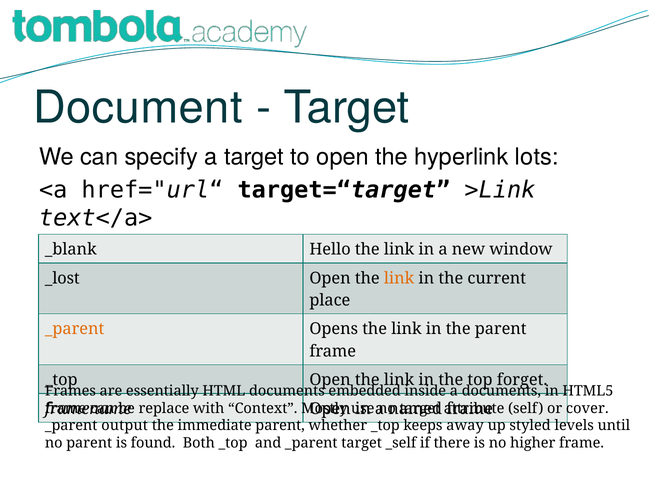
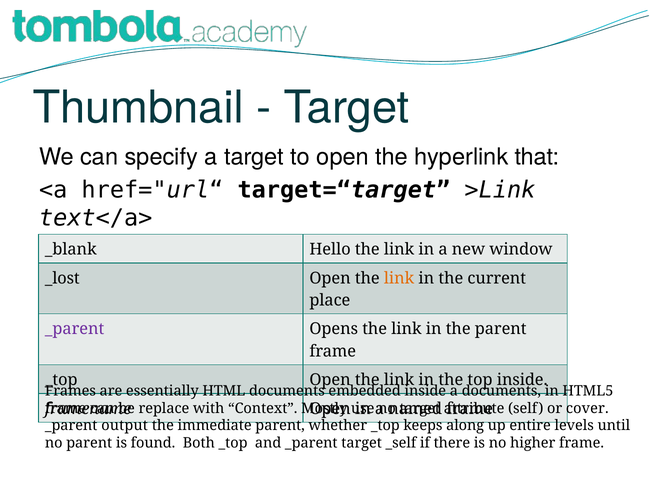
Document: Document -> Thumbnail
lots: lots -> that
_parent at (75, 329) colour: orange -> purple
top forget: forget -> inside
away: away -> along
styled: styled -> entire
